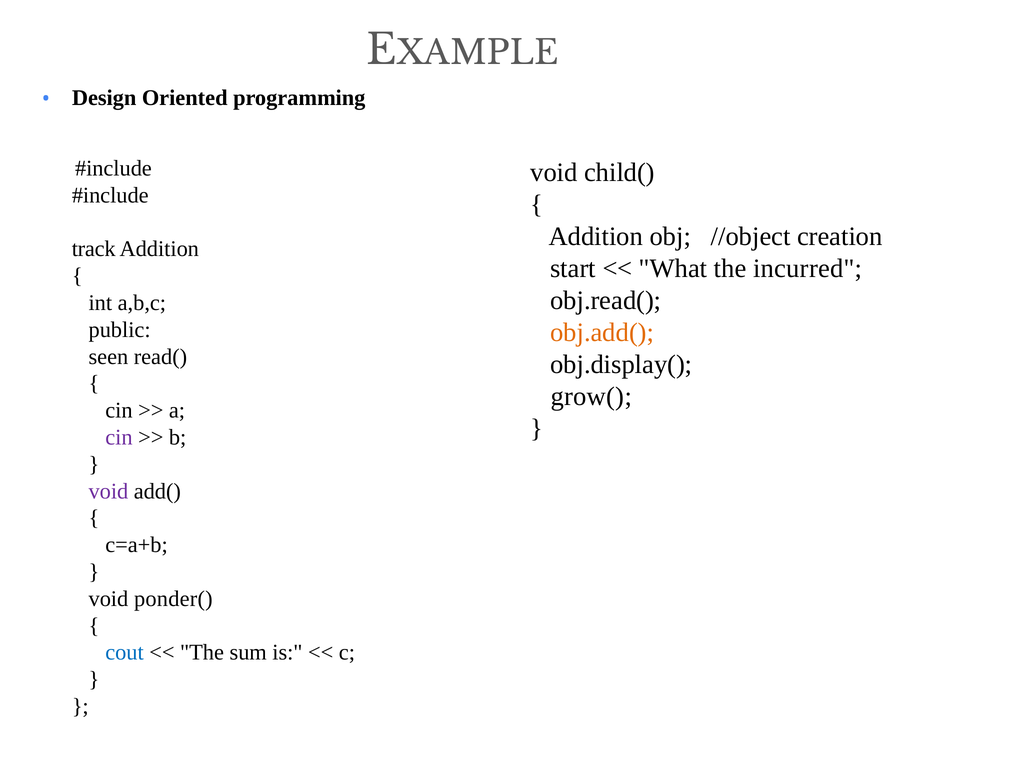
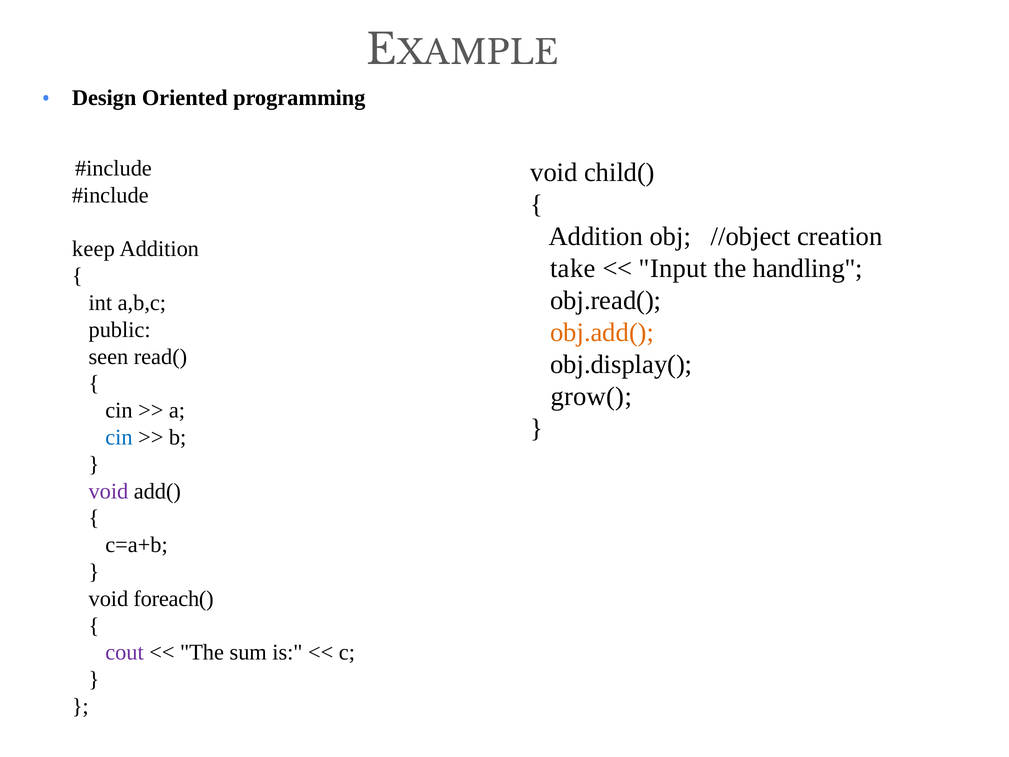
track: track -> keep
start: start -> take
What: What -> Input
incurred: incurred -> handling
cin at (119, 437) colour: purple -> blue
ponder(: ponder( -> foreach(
cout colour: blue -> purple
